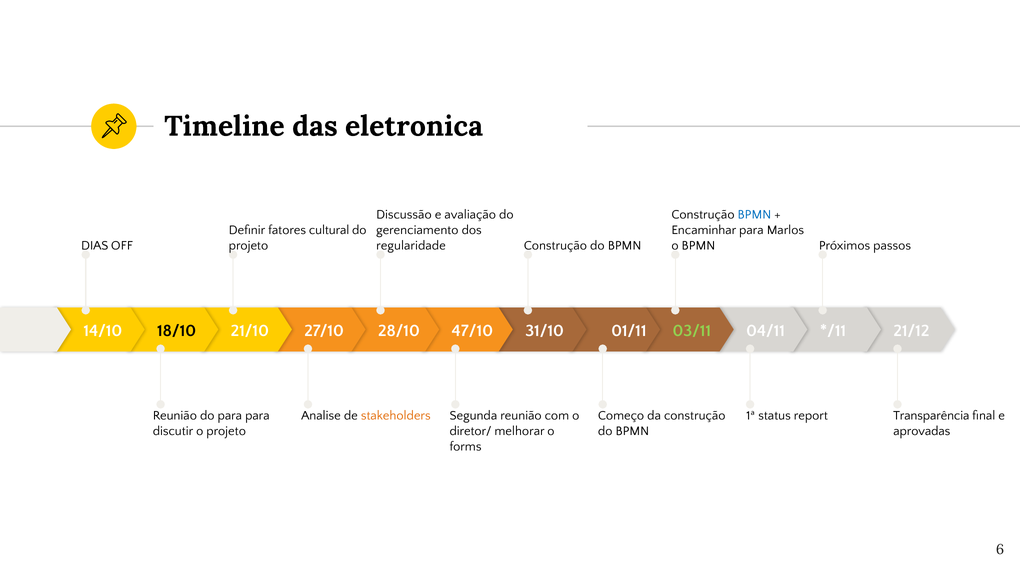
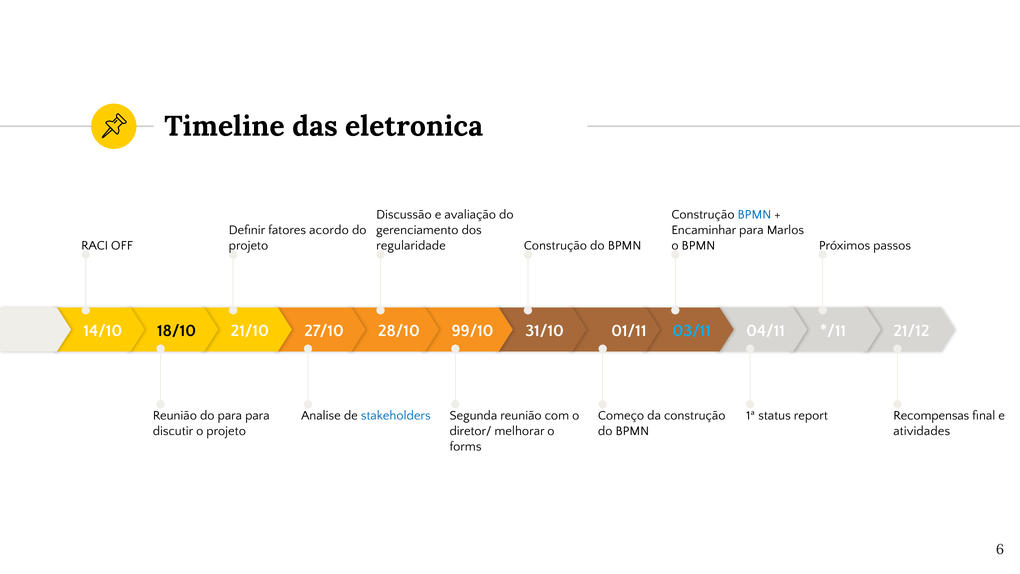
cultural: cultural -> acordo
DIAS: DIAS -> RACI
47/10: 47/10 -> 99/10
03/11 colour: light green -> light blue
stakeholders colour: orange -> blue
Transparência: Transparência -> Recompensas
aprovadas: aprovadas -> atividades
